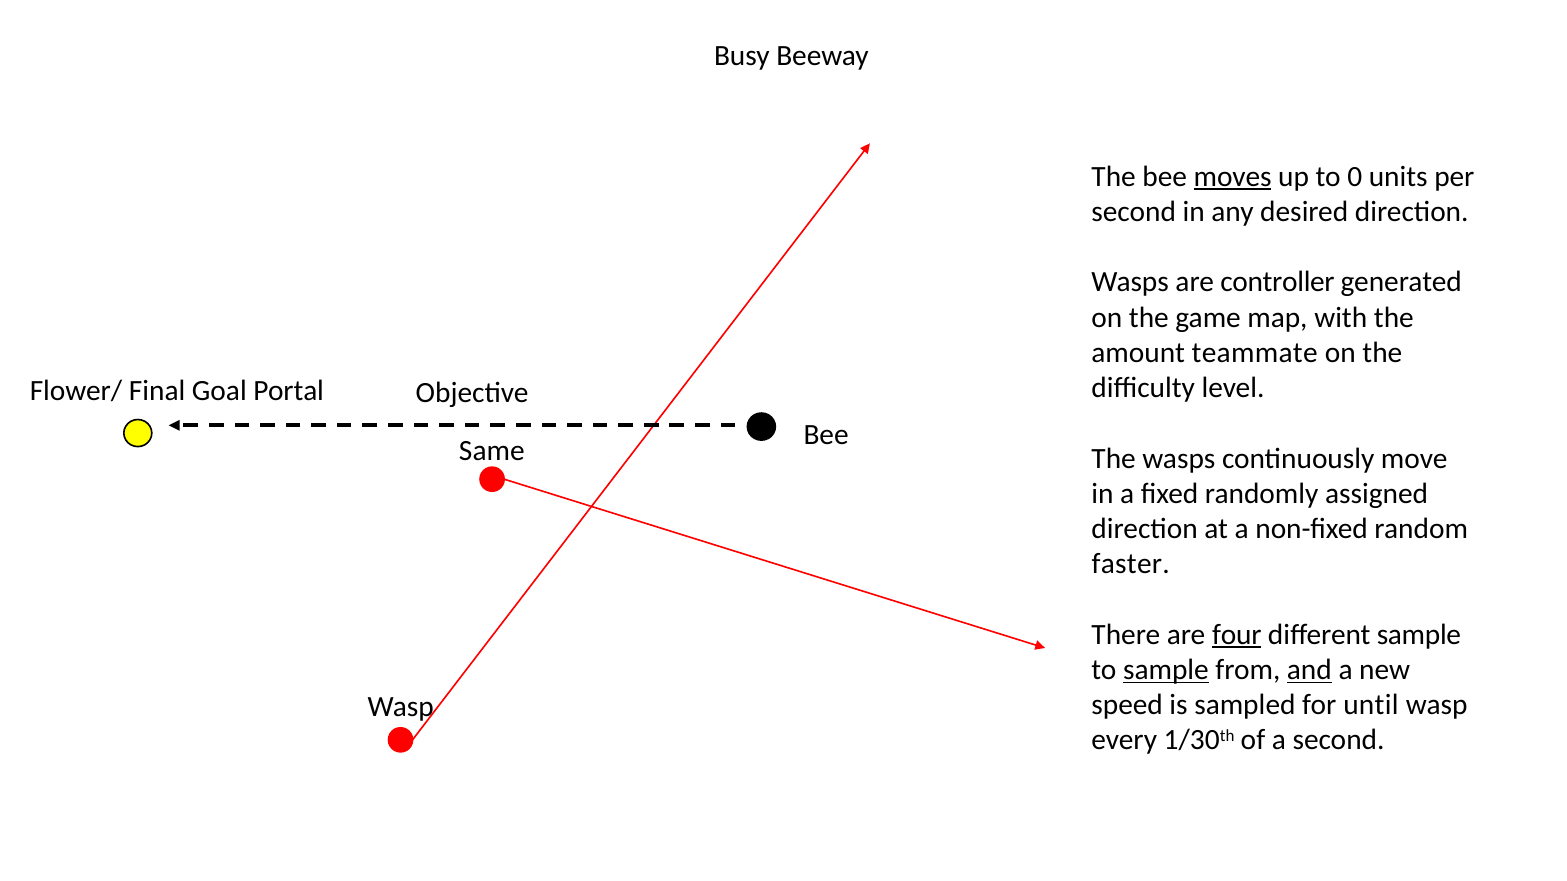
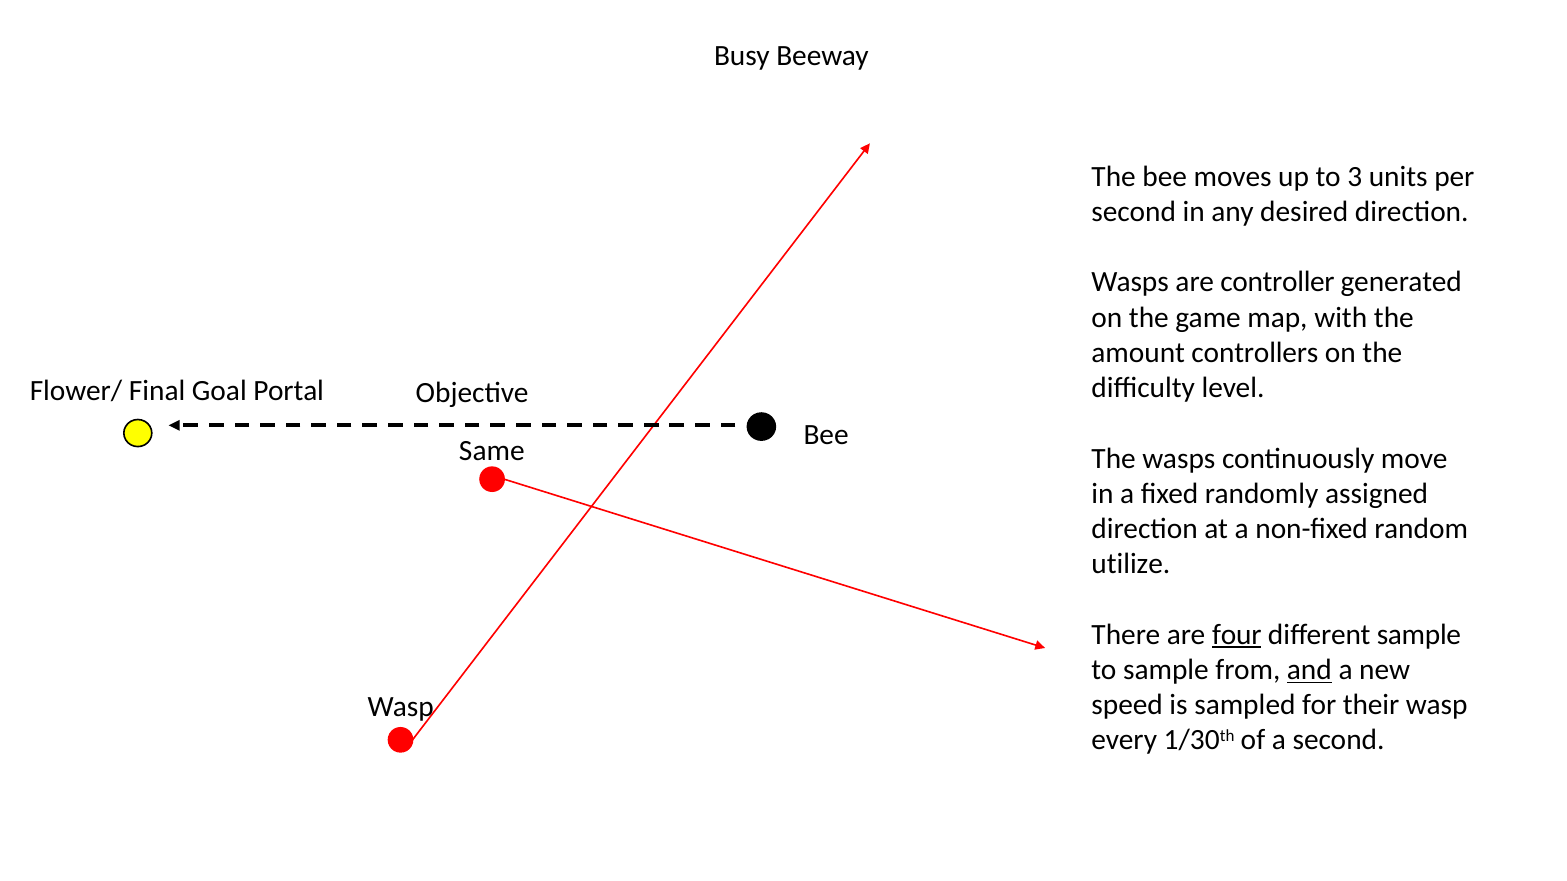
moves underline: present -> none
0: 0 -> 3
teammate: teammate -> controllers
faster: faster -> utilize
sample at (1166, 670) underline: present -> none
until: until -> their
